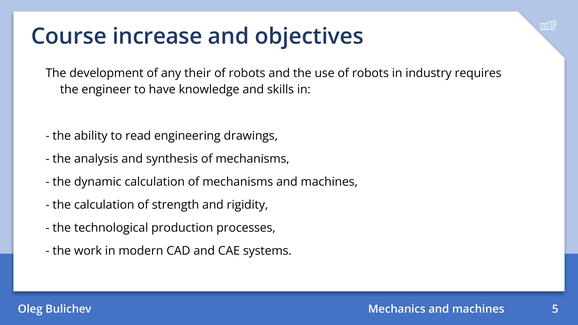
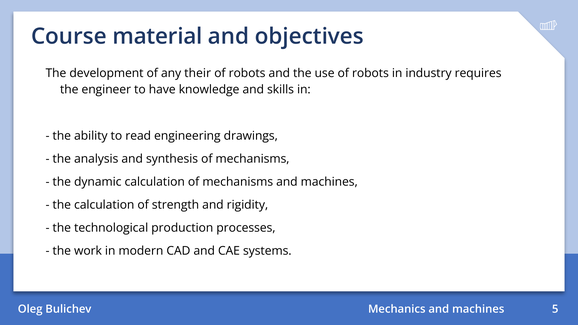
increase: increase -> material
